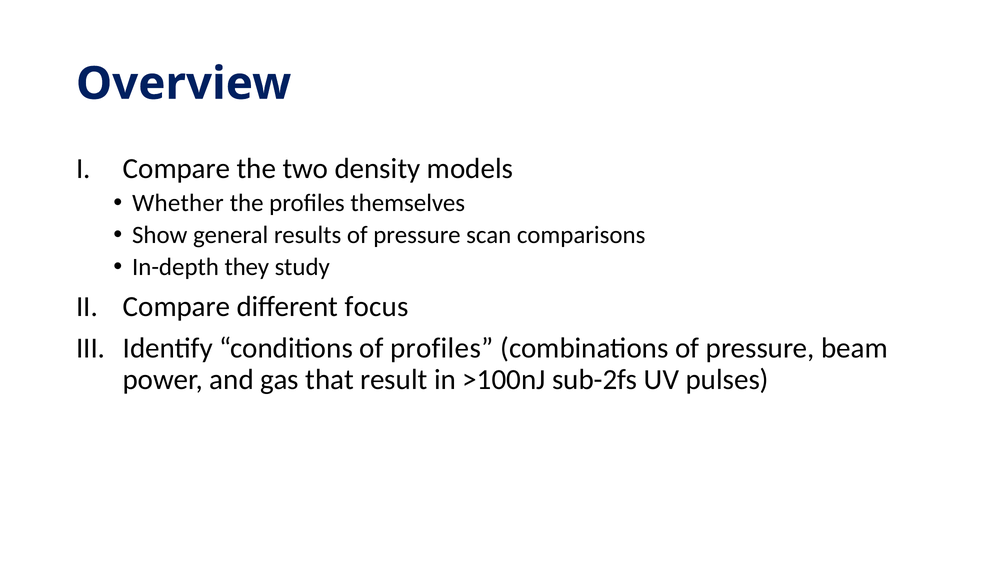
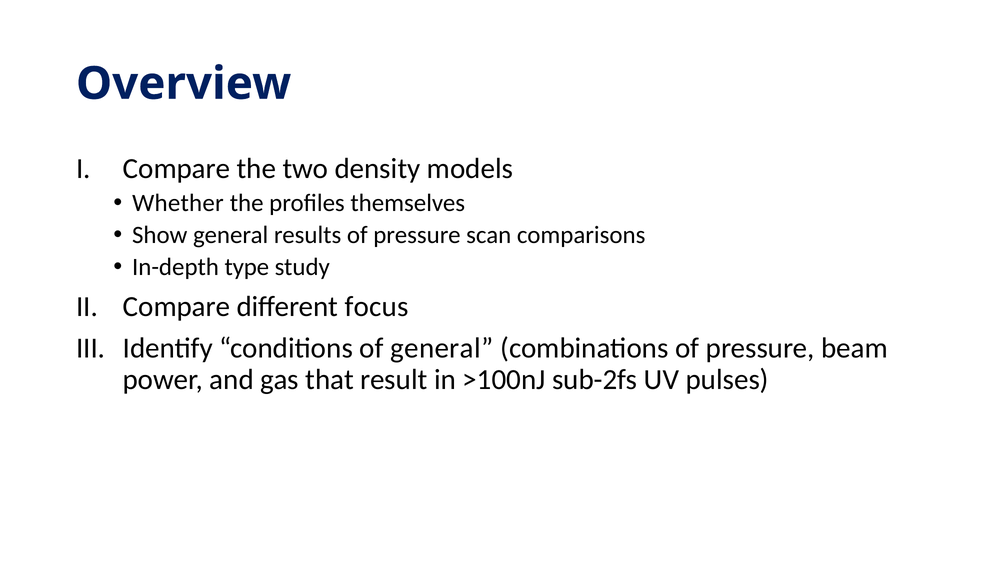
they: they -> type
of profiles: profiles -> general
